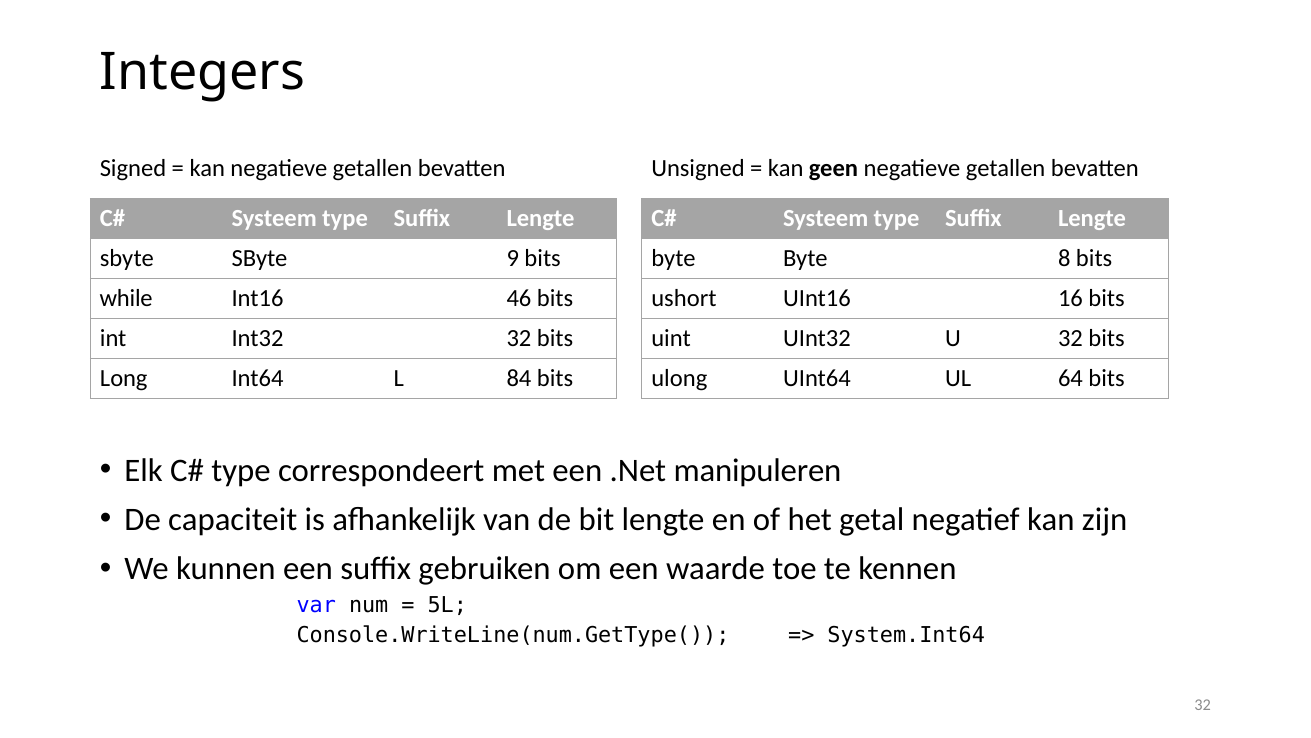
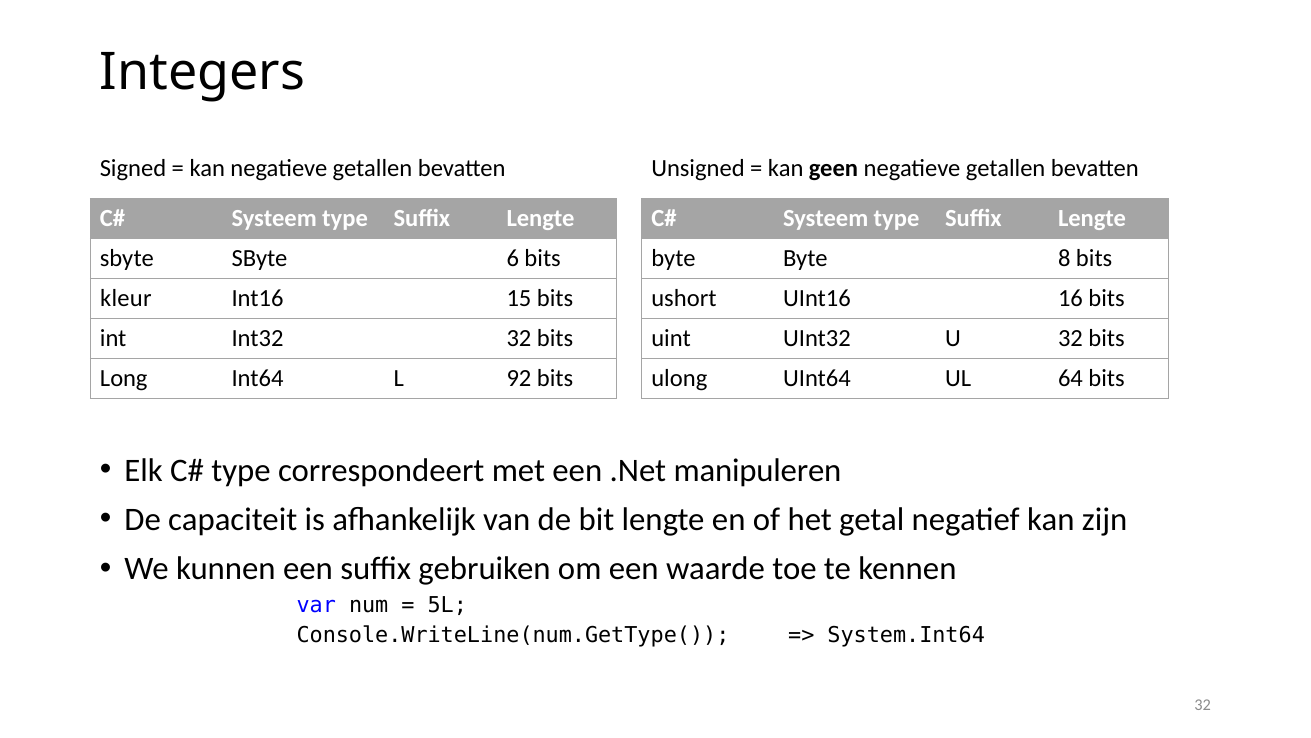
9: 9 -> 6
while: while -> kleur
46: 46 -> 15
84: 84 -> 92
